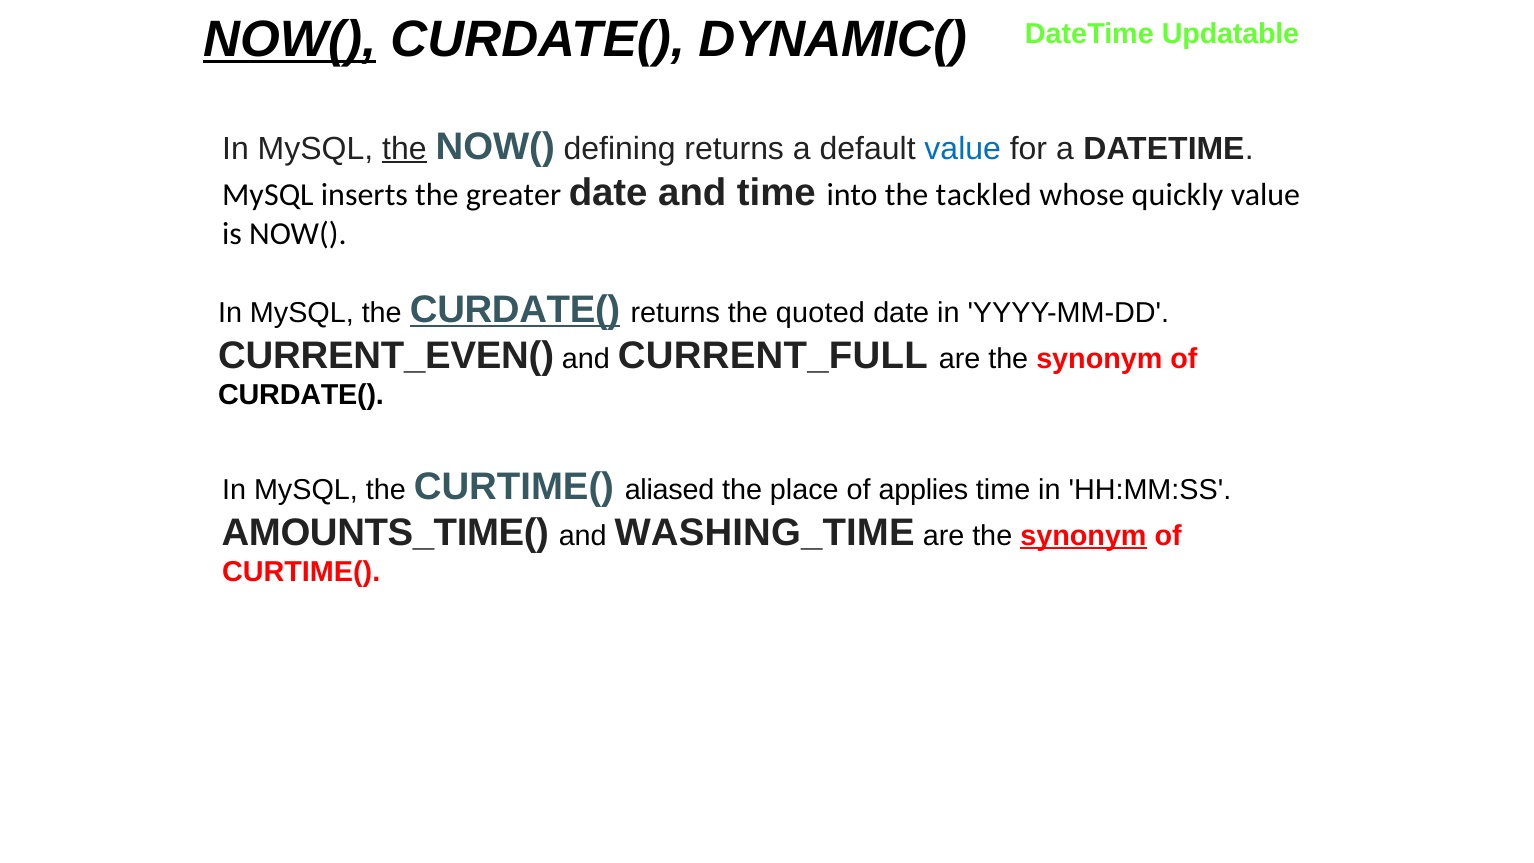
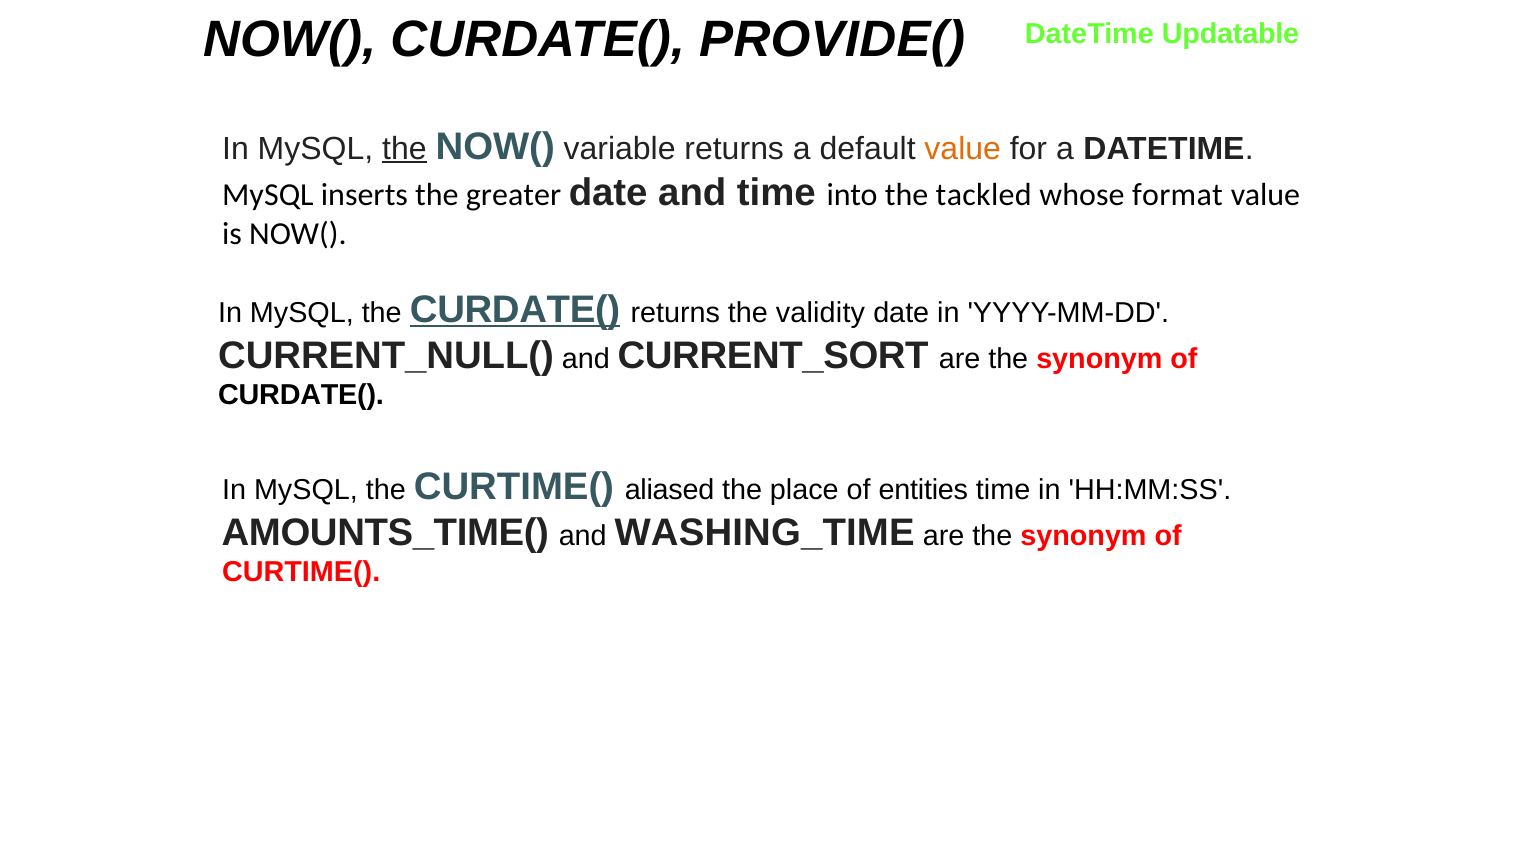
NOW( at (290, 40) underline: present -> none
DYNAMIC(: DYNAMIC( -> PROVIDE(
defining: defining -> variable
value at (963, 149) colour: blue -> orange
quickly: quickly -> format
quoted: quoted -> validity
CURRENT_EVEN(: CURRENT_EVEN( -> CURRENT_NULL(
CURRENT_FULL: CURRENT_FULL -> CURRENT_SORT
applies: applies -> entities
synonym at (1083, 536) underline: present -> none
